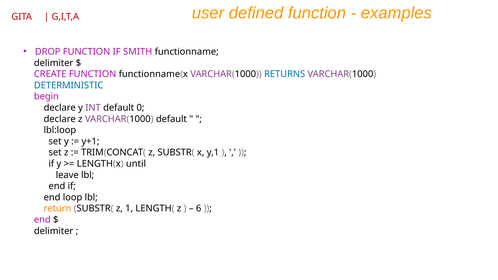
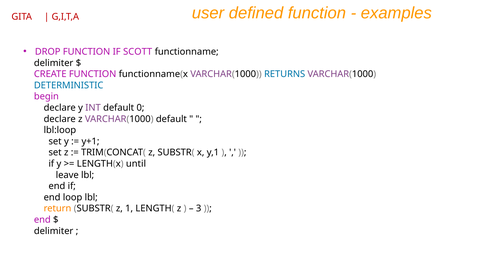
SMITH: SMITH -> SCOTT
6: 6 -> 3
